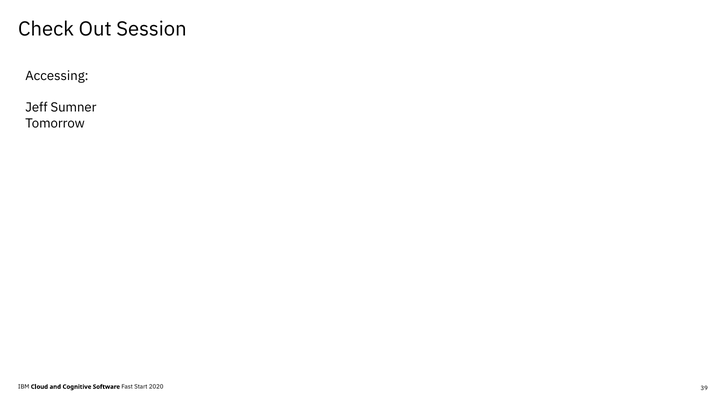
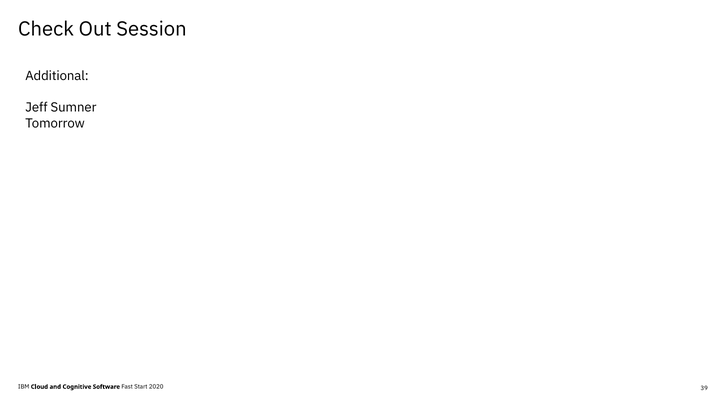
Accessing: Accessing -> Additional
